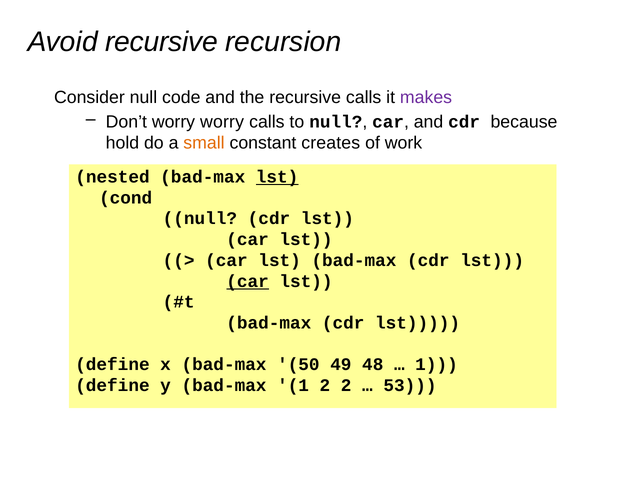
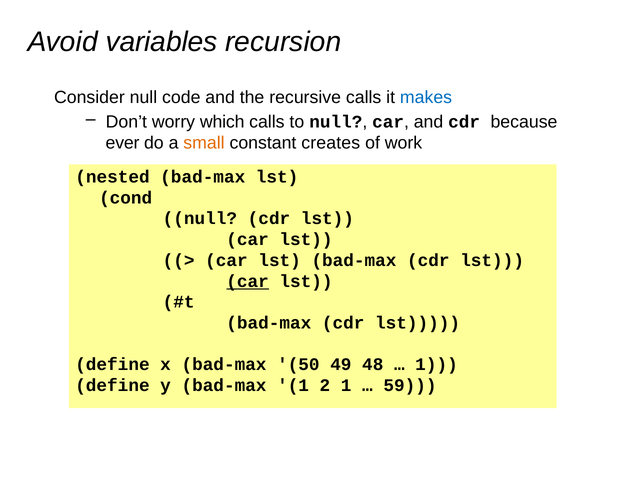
Avoid recursive: recursive -> variables
makes colour: purple -> blue
worry worry: worry -> which
hold: hold -> ever
lst at (277, 177) underline: present -> none
2 2: 2 -> 1
53: 53 -> 59
